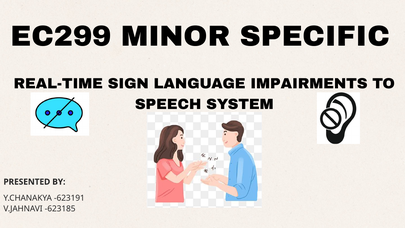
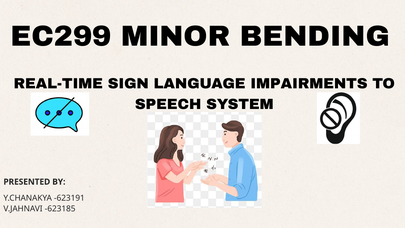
SPECIFIC: SPECIFIC -> BENDING
